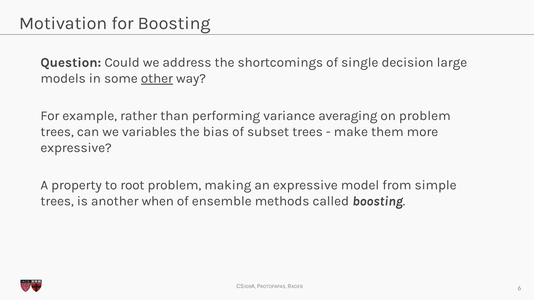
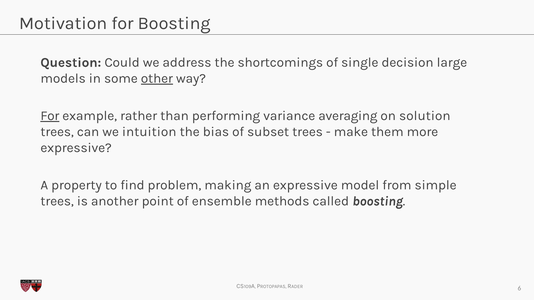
For at (50, 116) underline: none -> present
on problem: problem -> solution
variables: variables -> intuition
root: root -> find
when: when -> point
